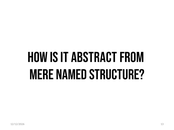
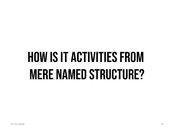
ABSTRACT: ABSTRACT -> ACTIVITIES
